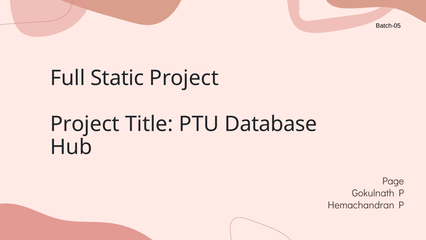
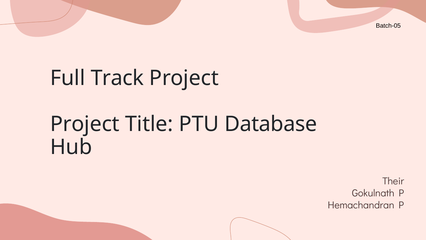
Static: Static -> Track
Page: Page -> Their
